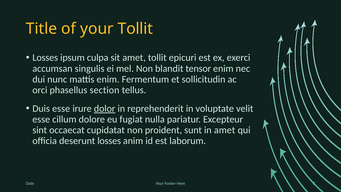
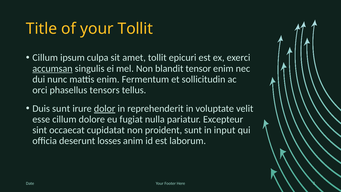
Losses at (45, 58): Losses -> Cillum
accumsan underline: none -> present
section: section -> tensors
Duis esse: esse -> sunt
in amet: amet -> input
